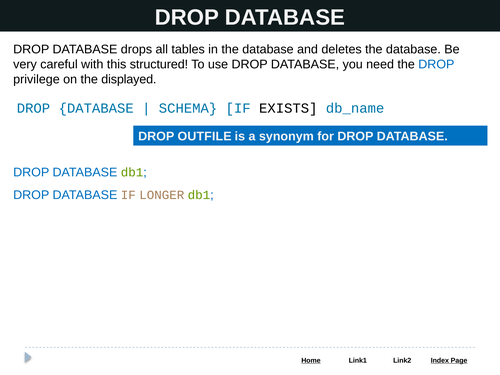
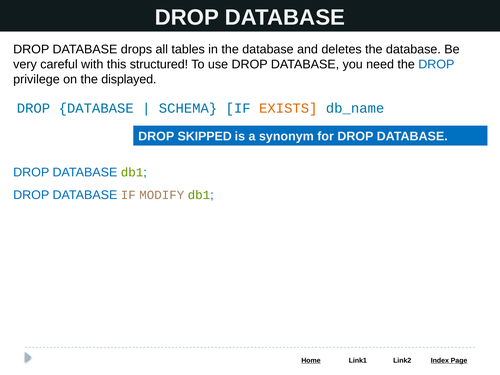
EXISTS colour: black -> orange
OUTFILE: OUTFILE -> SKIPPED
LONGER: LONGER -> MODIFY
